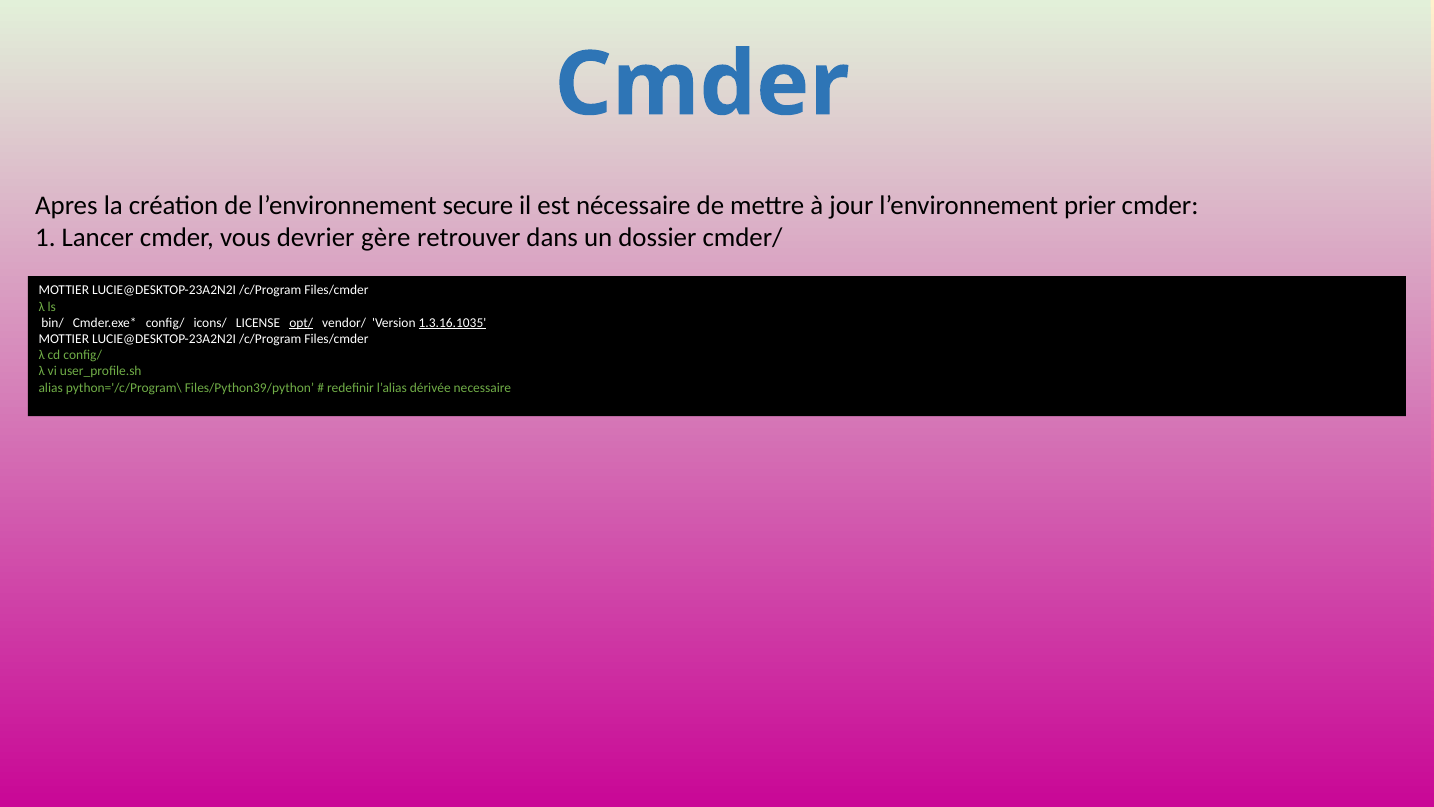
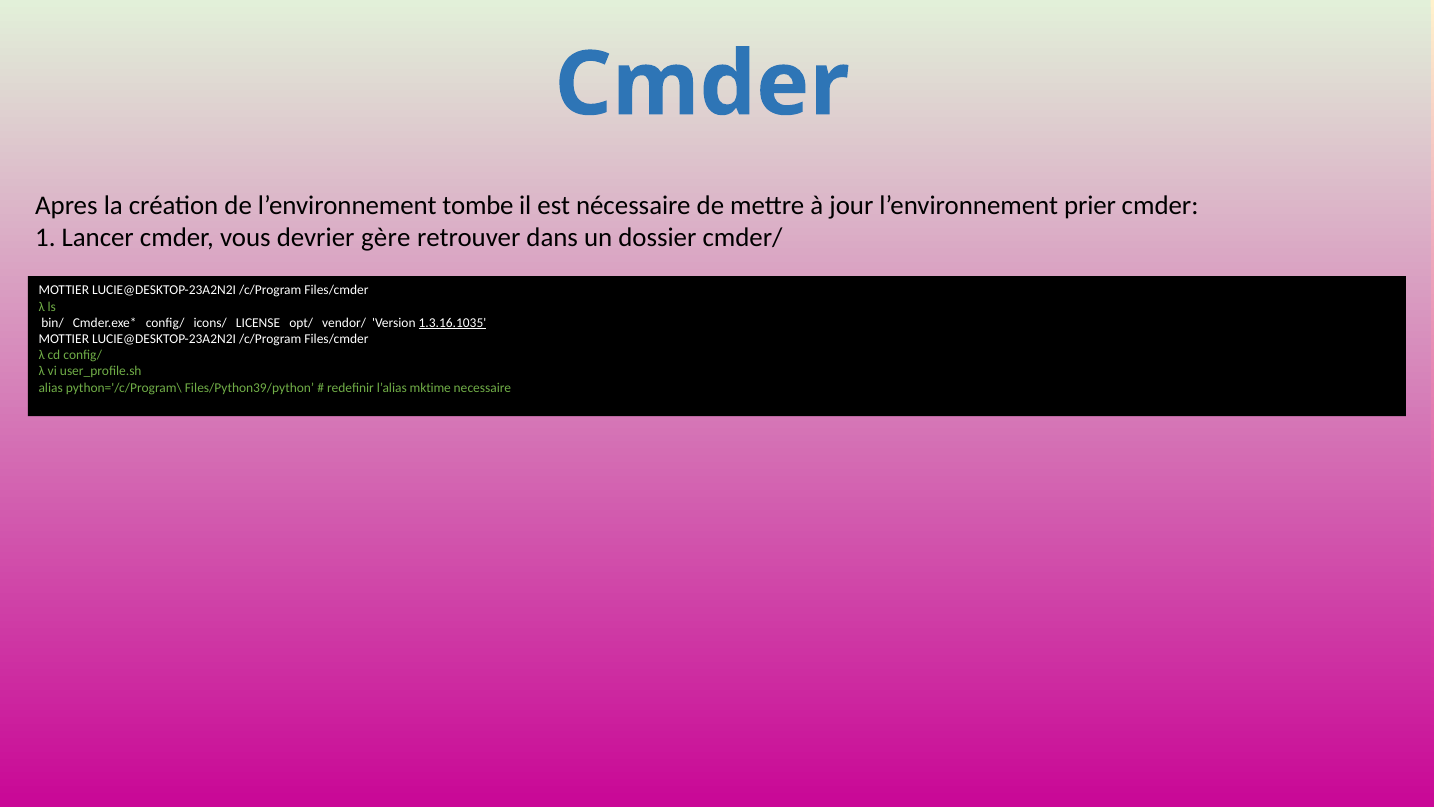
secure: secure -> tombe
opt/ underline: present -> none
dérivée: dérivée -> mktime
